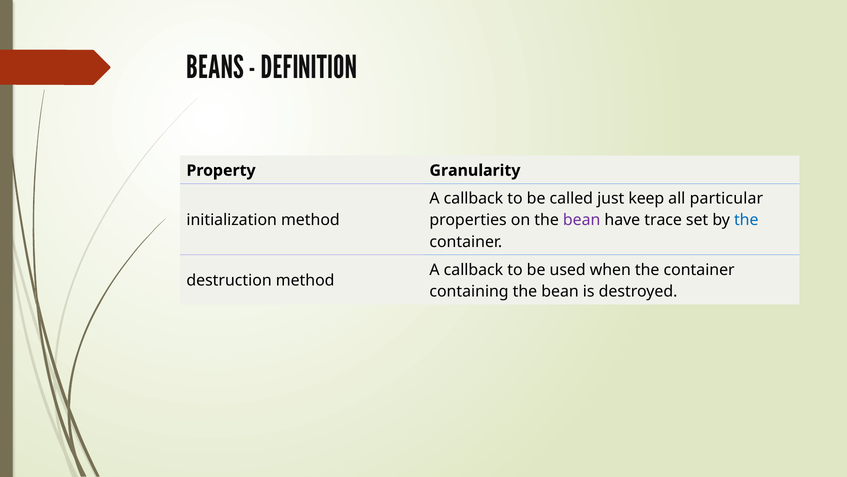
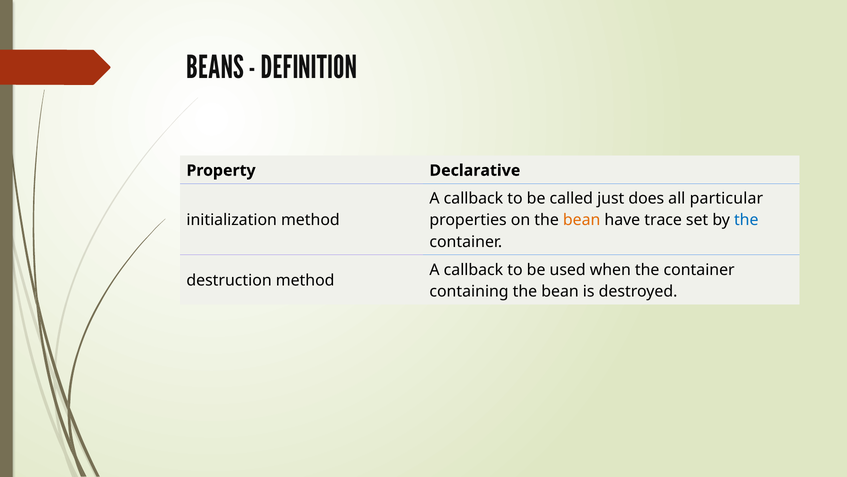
Granularity: Granularity -> Declarative
keep: keep -> does
bean at (582, 220) colour: purple -> orange
